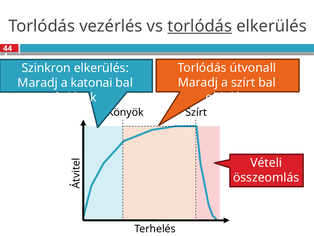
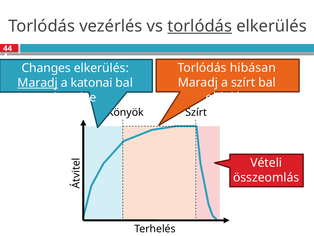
útvonall: útvonall -> hibásan
Szinkron: Szinkron -> Changes
Maradj at (38, 83) underline: none -> present
fejlécek: fejlécek -> kezelve
